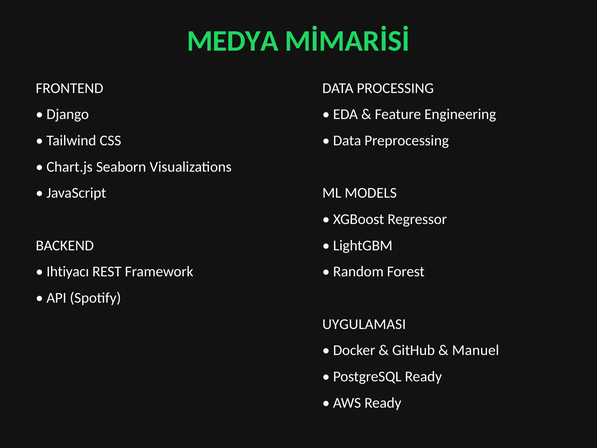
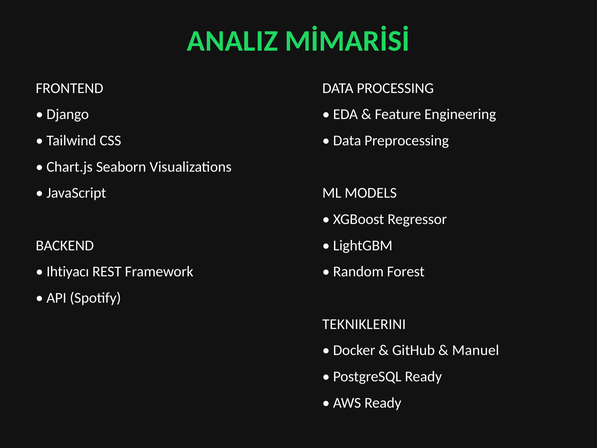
MEDYA: MEDYA -> ANALIZ
UYGULAMASI: UYGULAMASI -> TEKNIKLERINI
